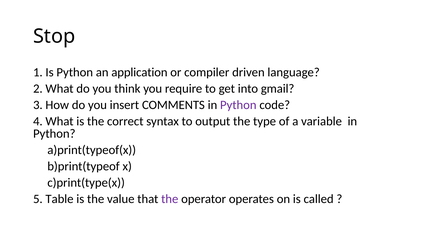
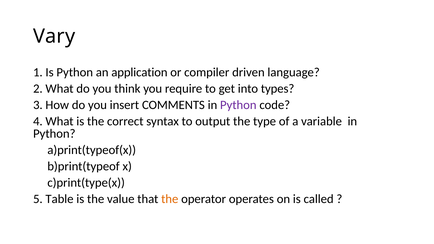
Stop: Stop -> Vary
gmail: gmail -> types
the at (170, 199) colour: purple -> orange
